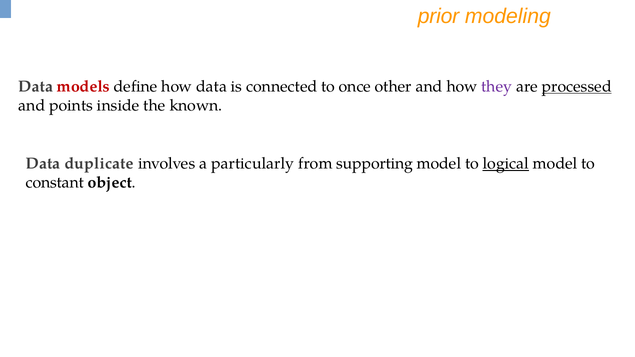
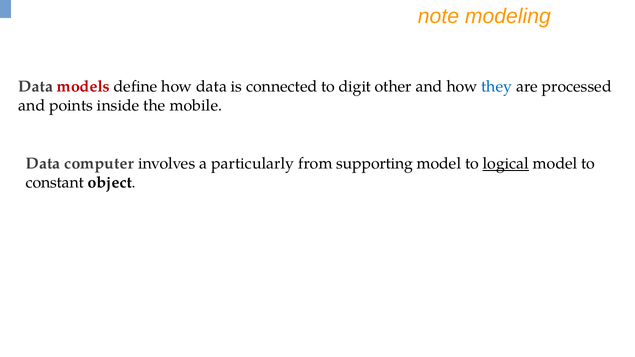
prior: prior -> note
once: once -> digit
they colour: purple -> blue
processed underline: present -> none
known: known -> mobile
duplicate: duplicate -> computer
